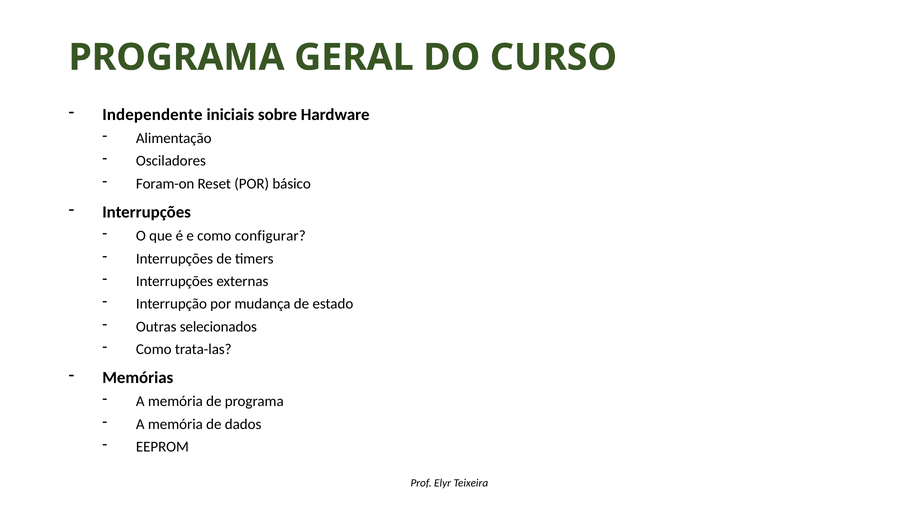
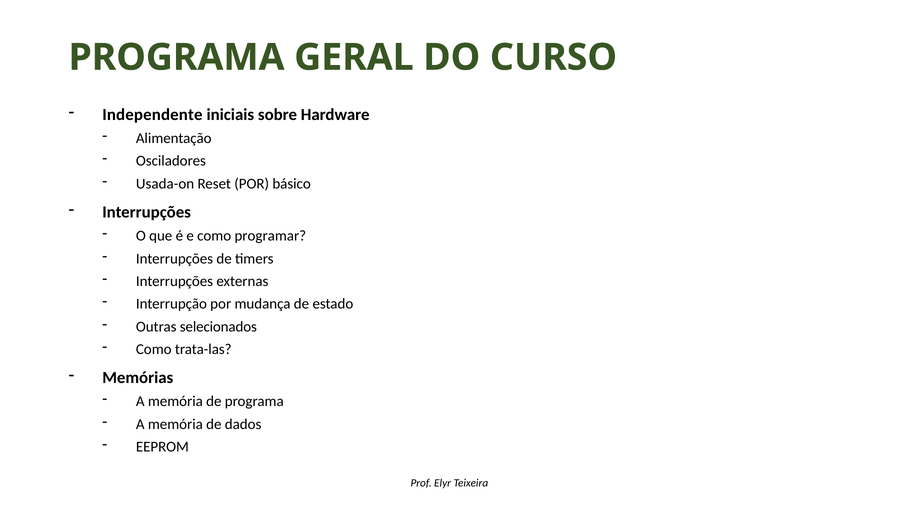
Foram-on: Foram-on -> Usada-on
configurar: configurar -> programar
